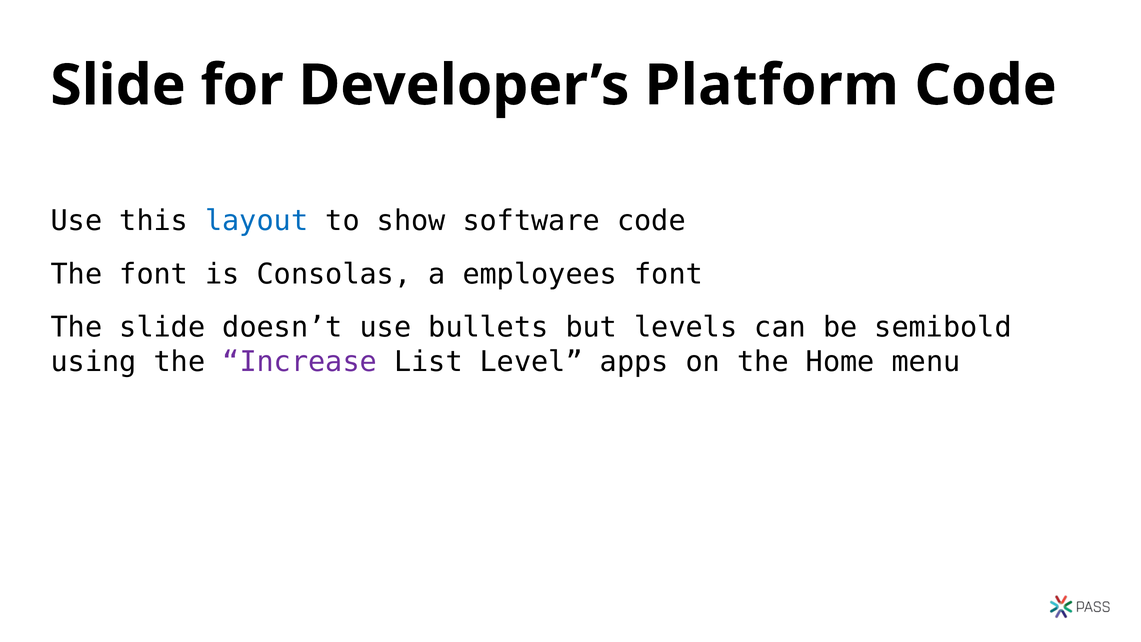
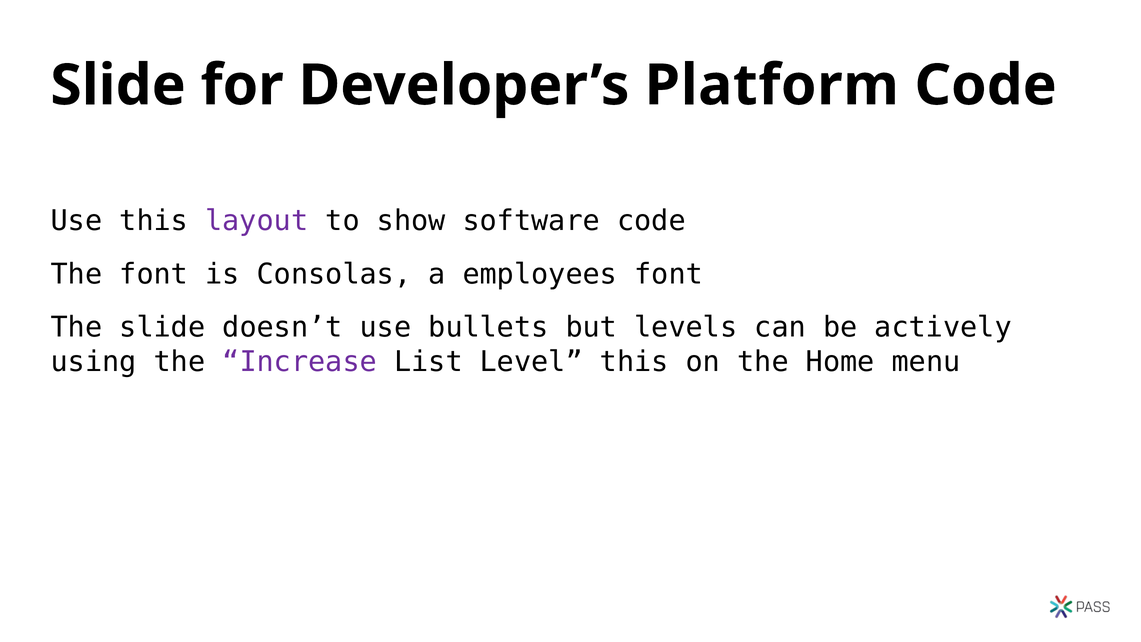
layout colour: blue -> purple
semibold: semibold -> actively
Level apps: apps -> this
